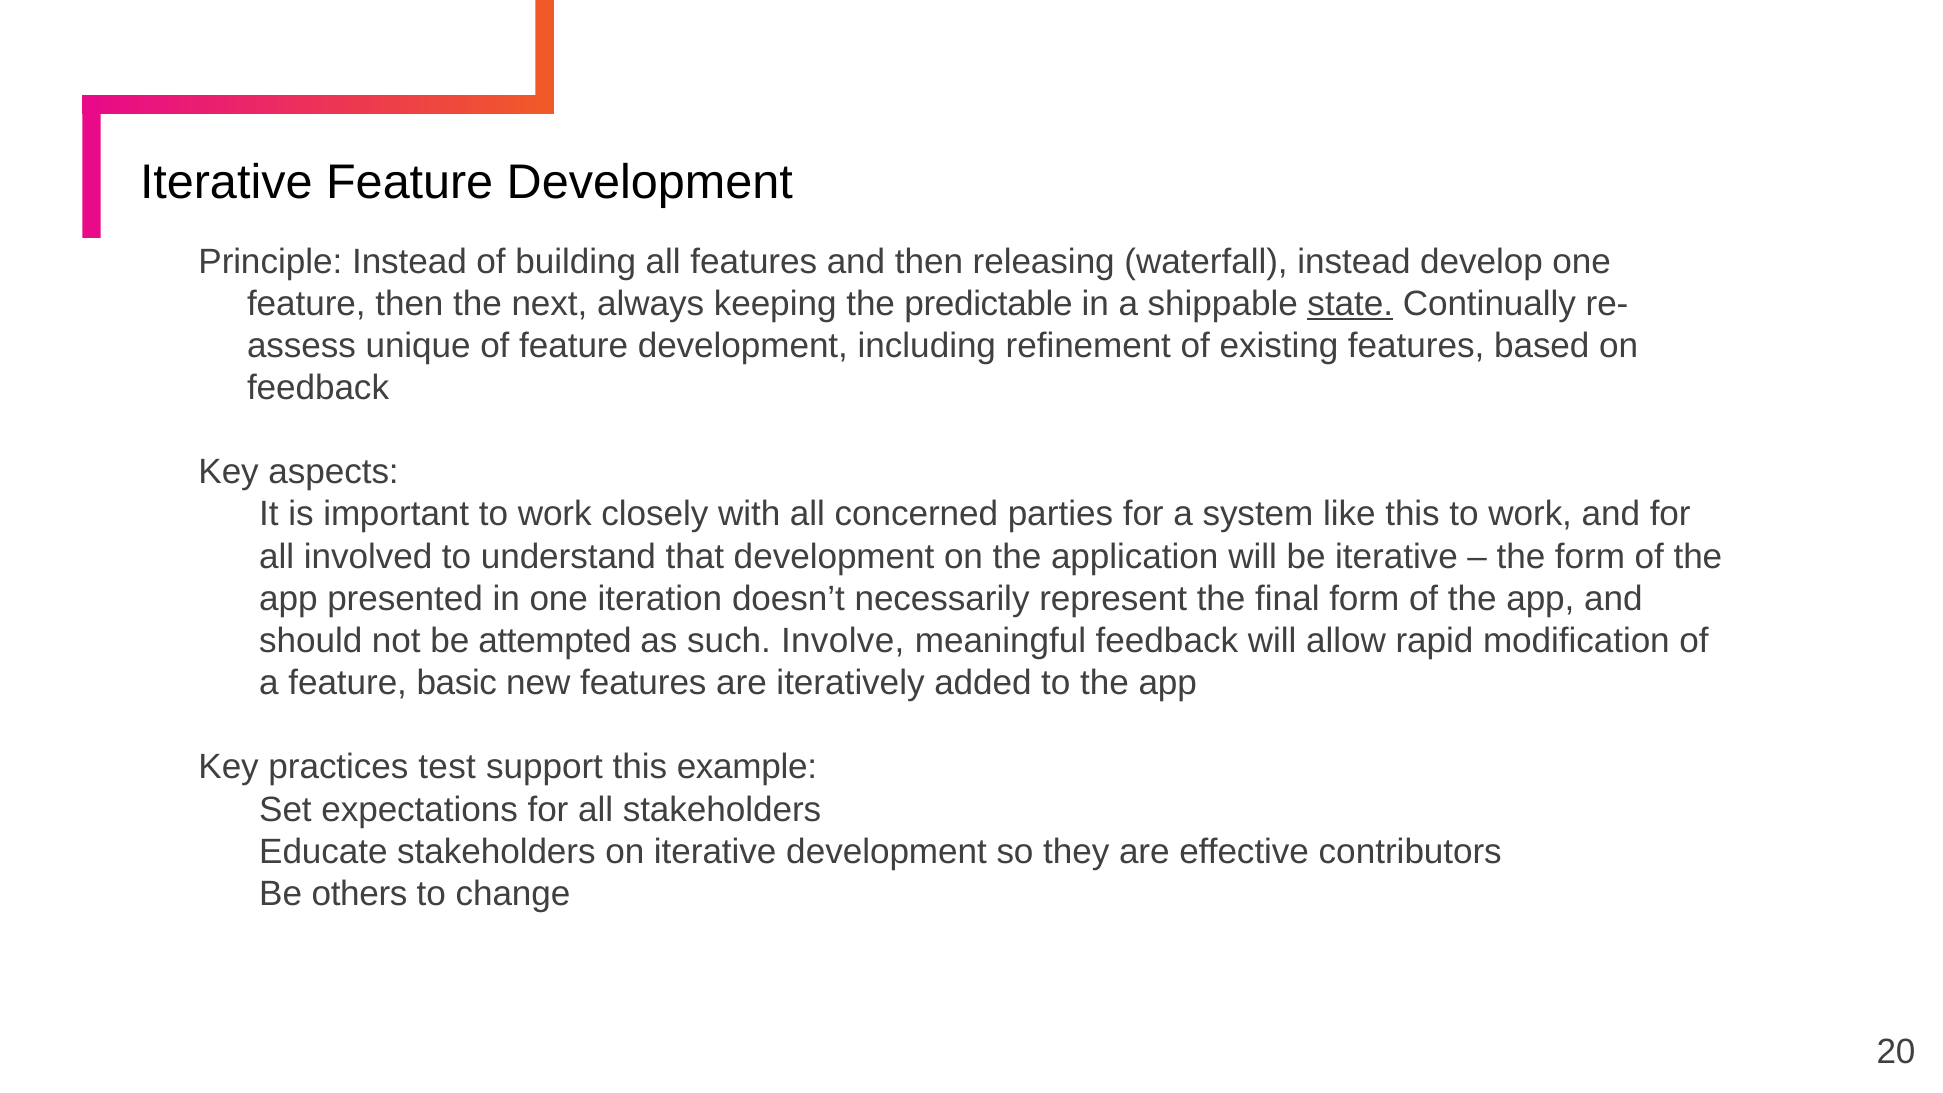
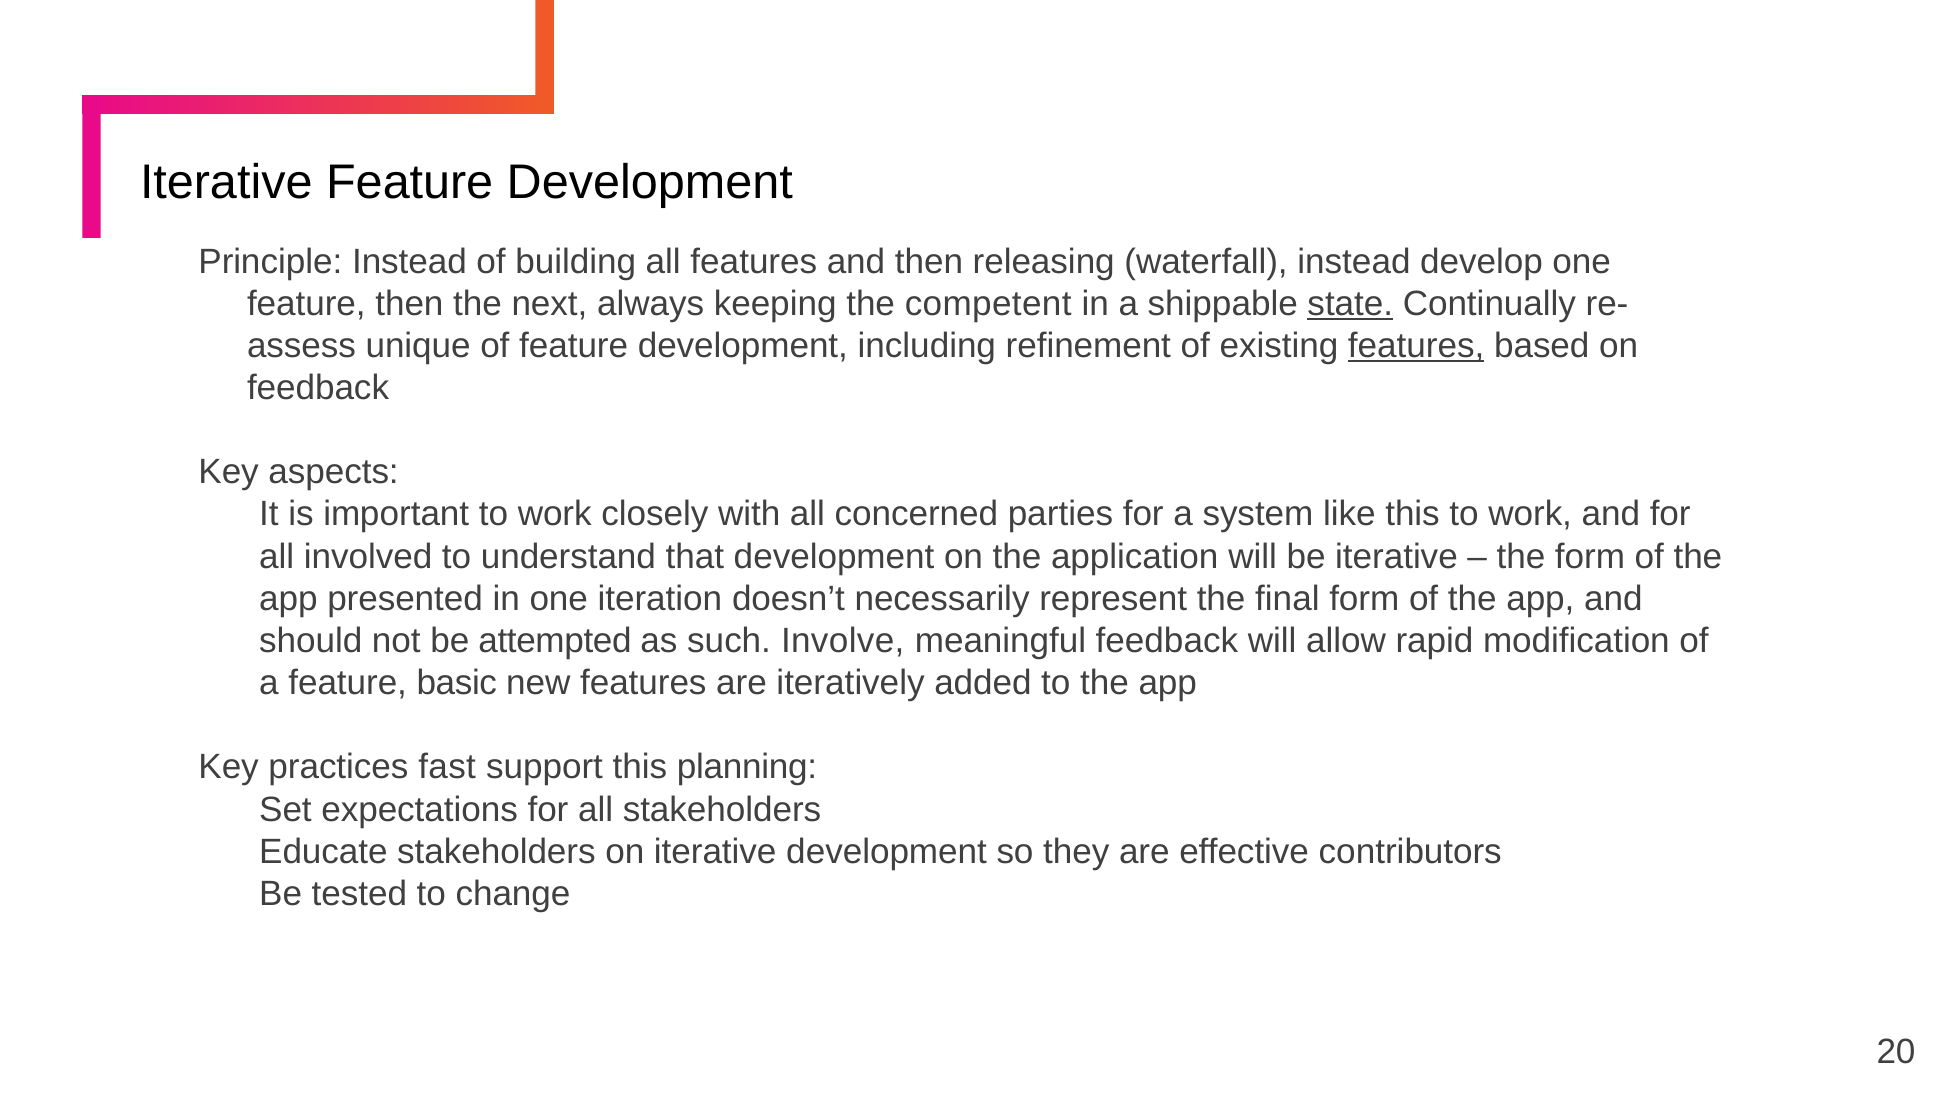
predictable: predictable -> competent
features at (1416, 346) underline: none -> present
test: test -> fast
example: example -> planning
others: others -> tested
